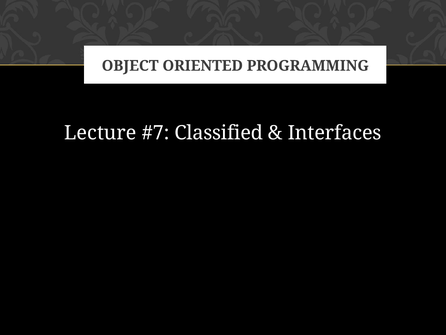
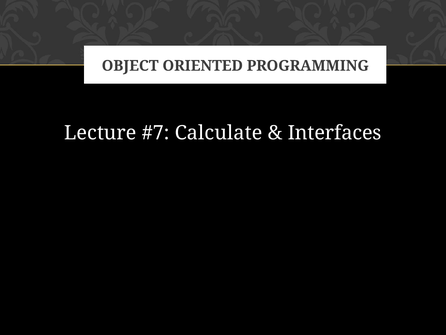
Classified: Classified -> Calculate
